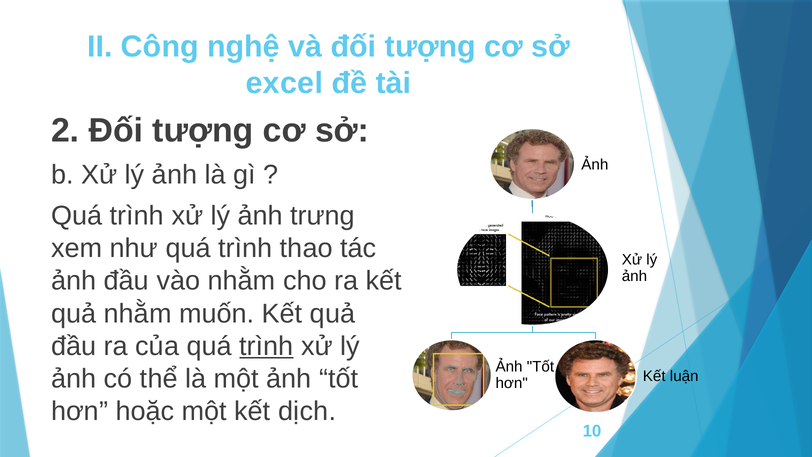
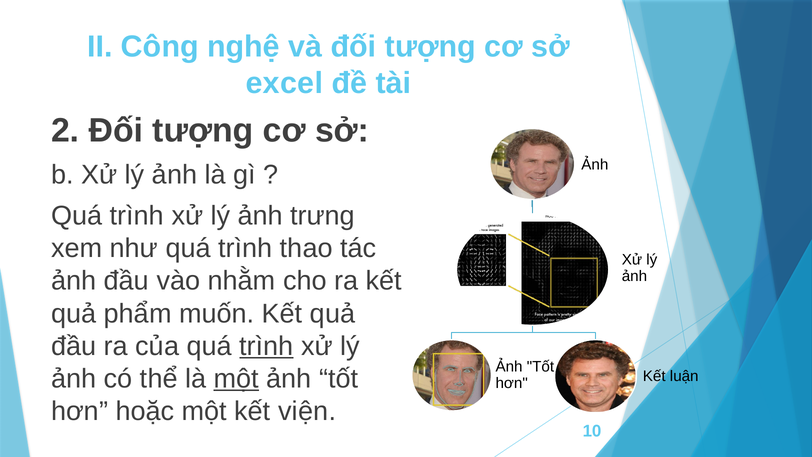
quả nhằm: nhằm -> phẩm
một at (236, 378) underline: none -> present
dịch: dịch -> viện
